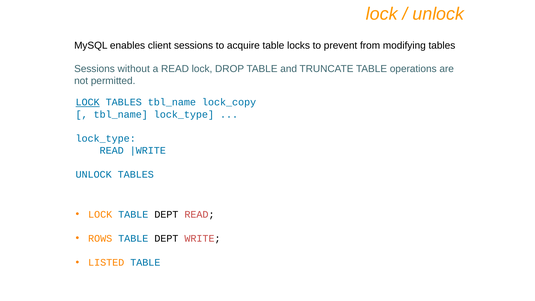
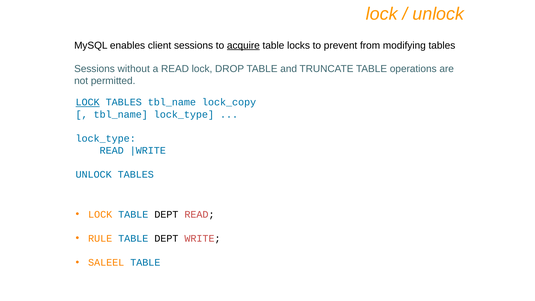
acquire underline: none -> present
ROWS: ROWS -> RULE
LISTED: LISTED -> SALEEL
